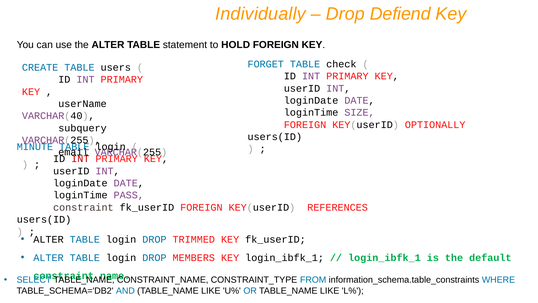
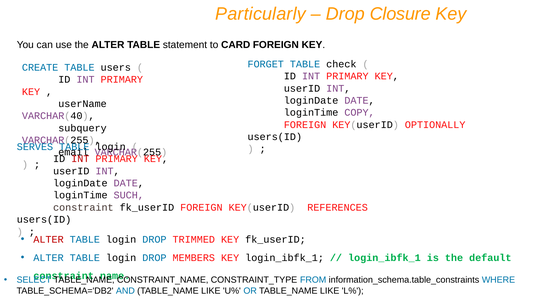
Individually: Individually -> Particularly
Defiend: Defiend -> Closure
HOLD: HOLD -> CARD
SIZE: SIZE -> COPY
MINUTE: MINUTE -> SERVES
PASS: PASS -> SUCH
ALTER at (49, 239) colour: black -> red
